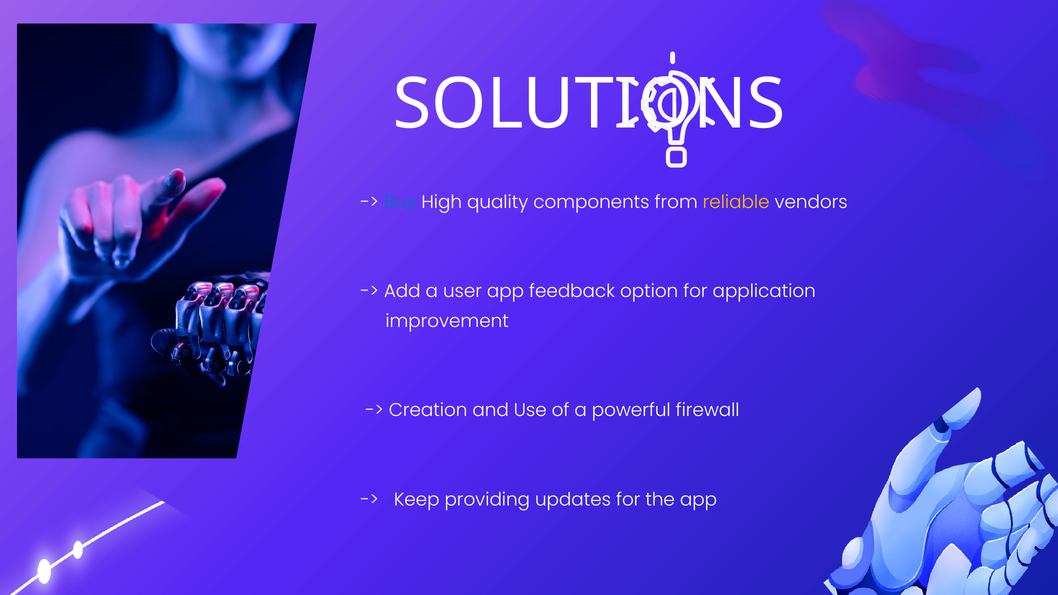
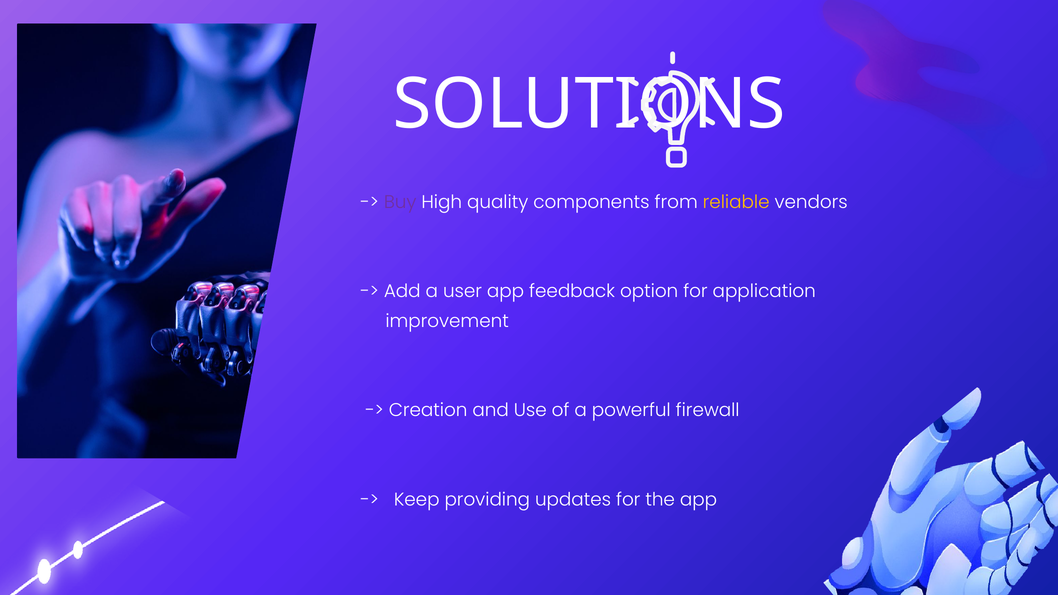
Buy colour: blue -> purple
